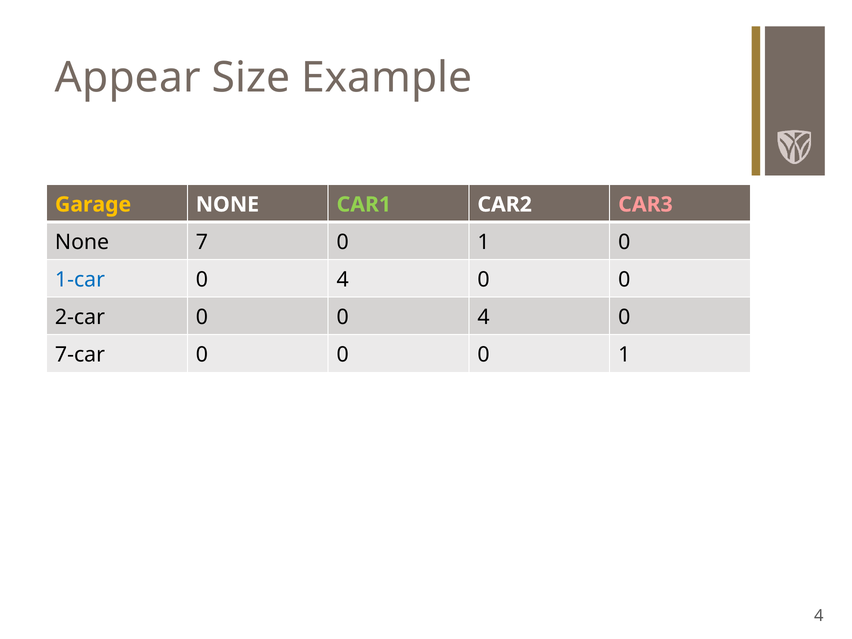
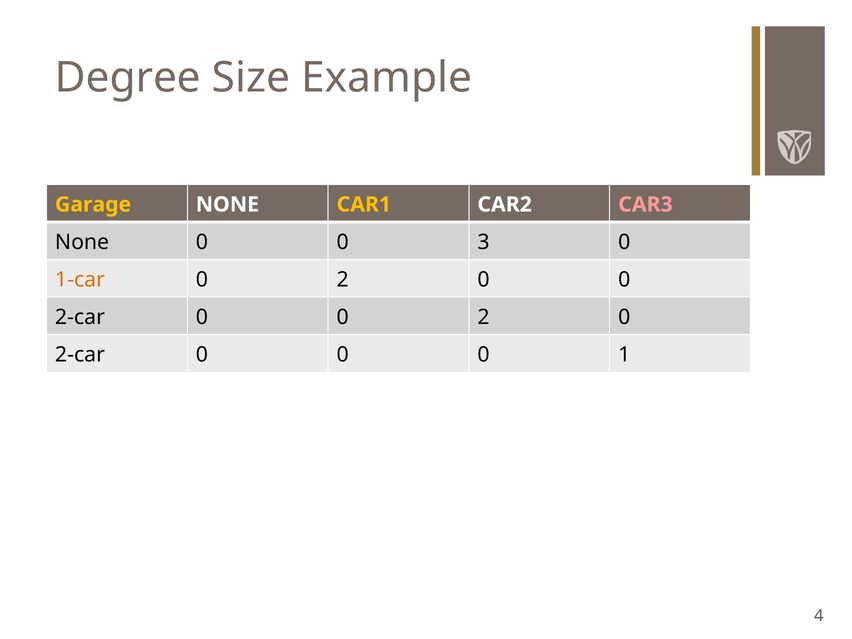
Appear: Appear -> Degree
CAR1 colour: light green -> yellow
None 7: 7 -> 0
1 at (484, 242): 1 -> 3
1-car colour: blue -> orange
4 at (343, 280): 4 -> 2
0 0 4: 4 -> 2
7-car at (80, 355): 7-car -> 2-car
